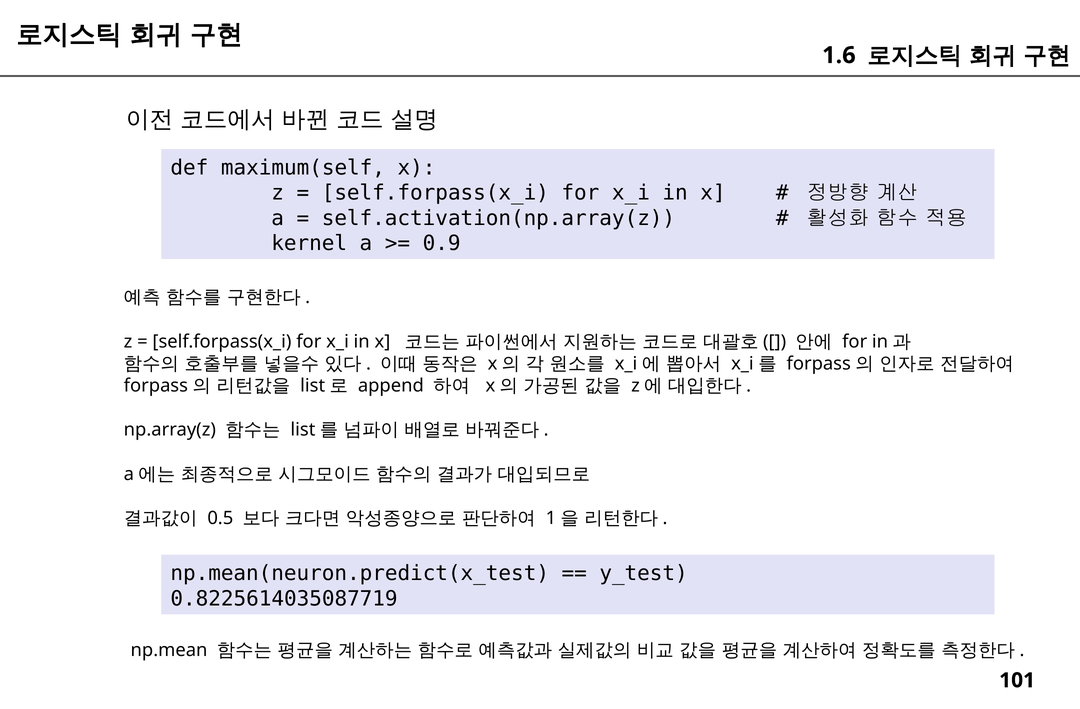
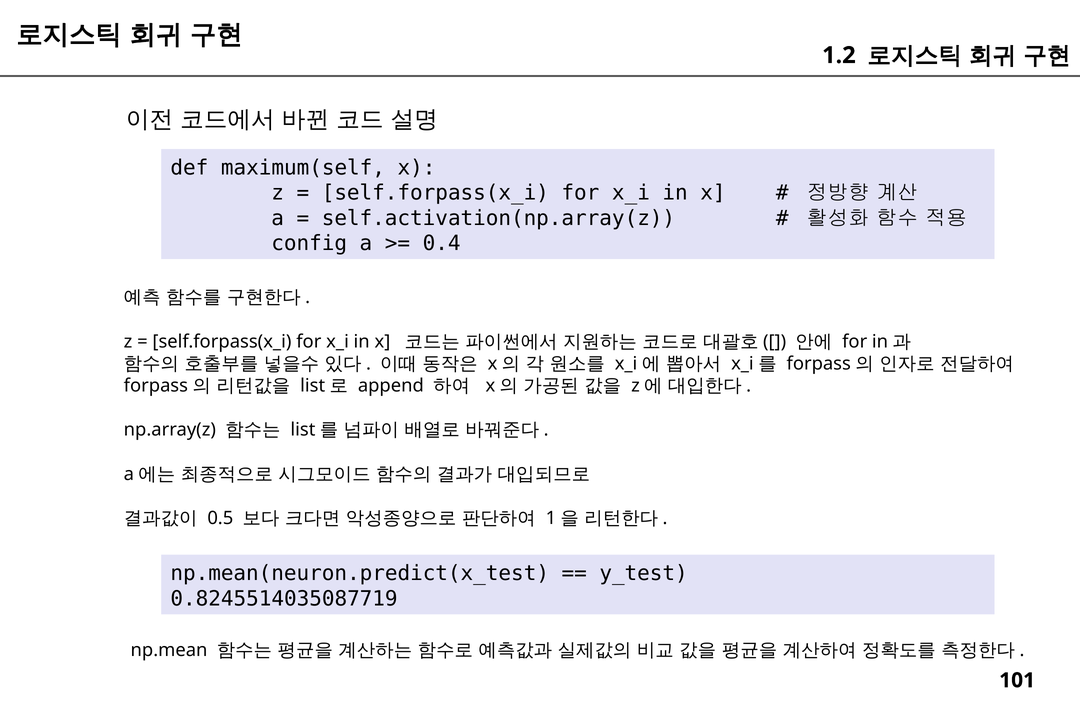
1.6: 1.6 -> 1.2
kernel: kernel -> config
0.9: 0.9 -> 0.4
0.8225614035087719: 0.8225614035087719 -> 0.8245514035087719
